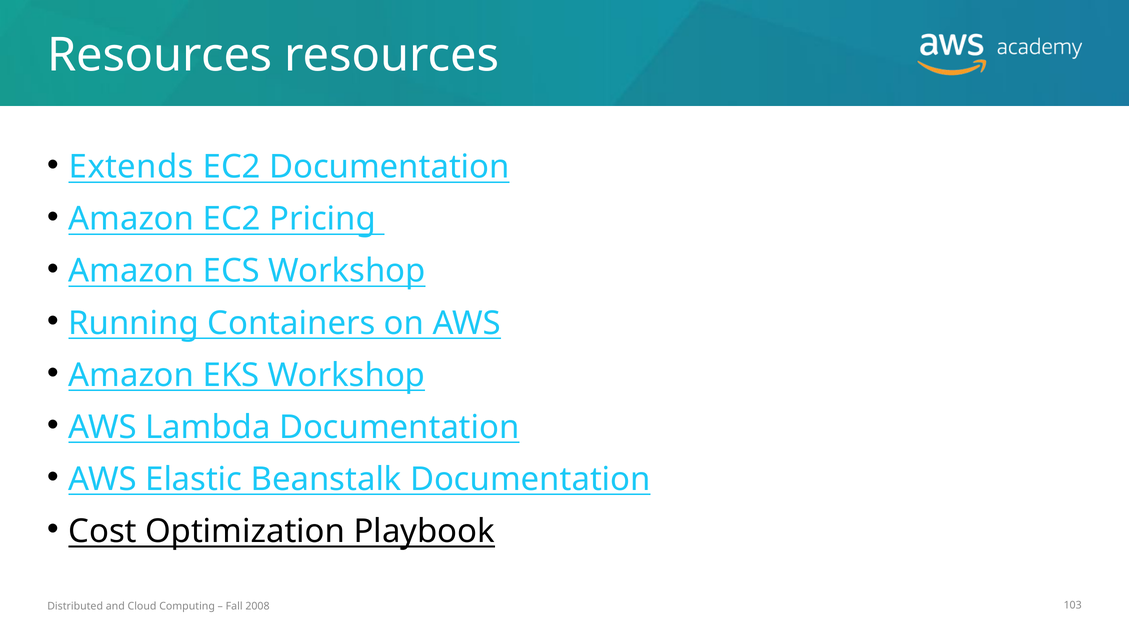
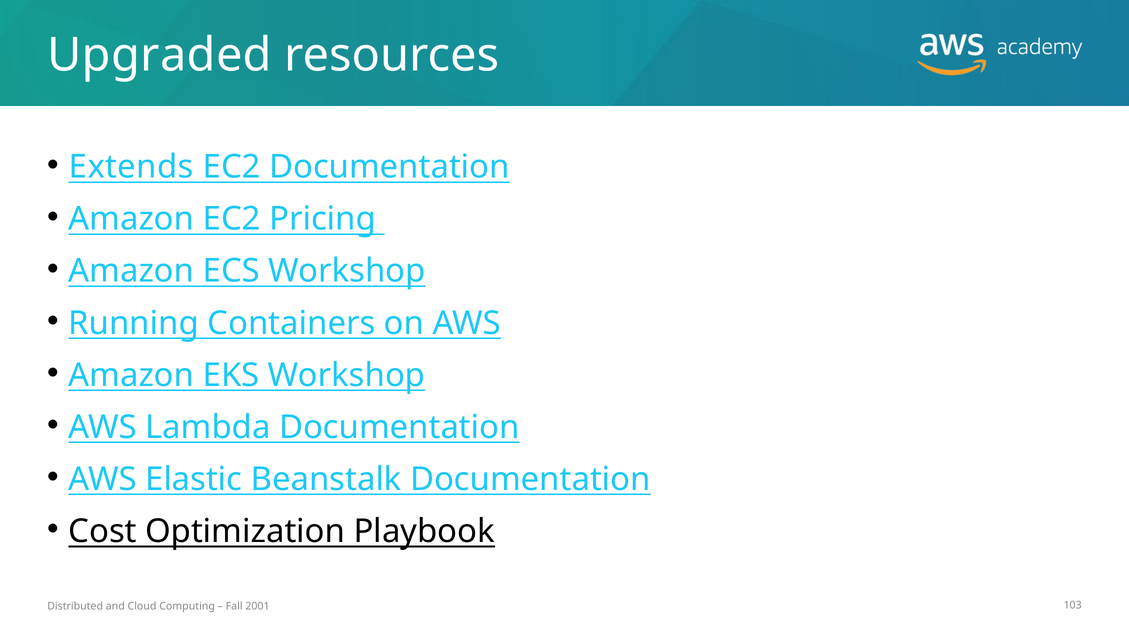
Resources at (160, 55): Resources -> Upgraded
2008: 2008 -> 2001
